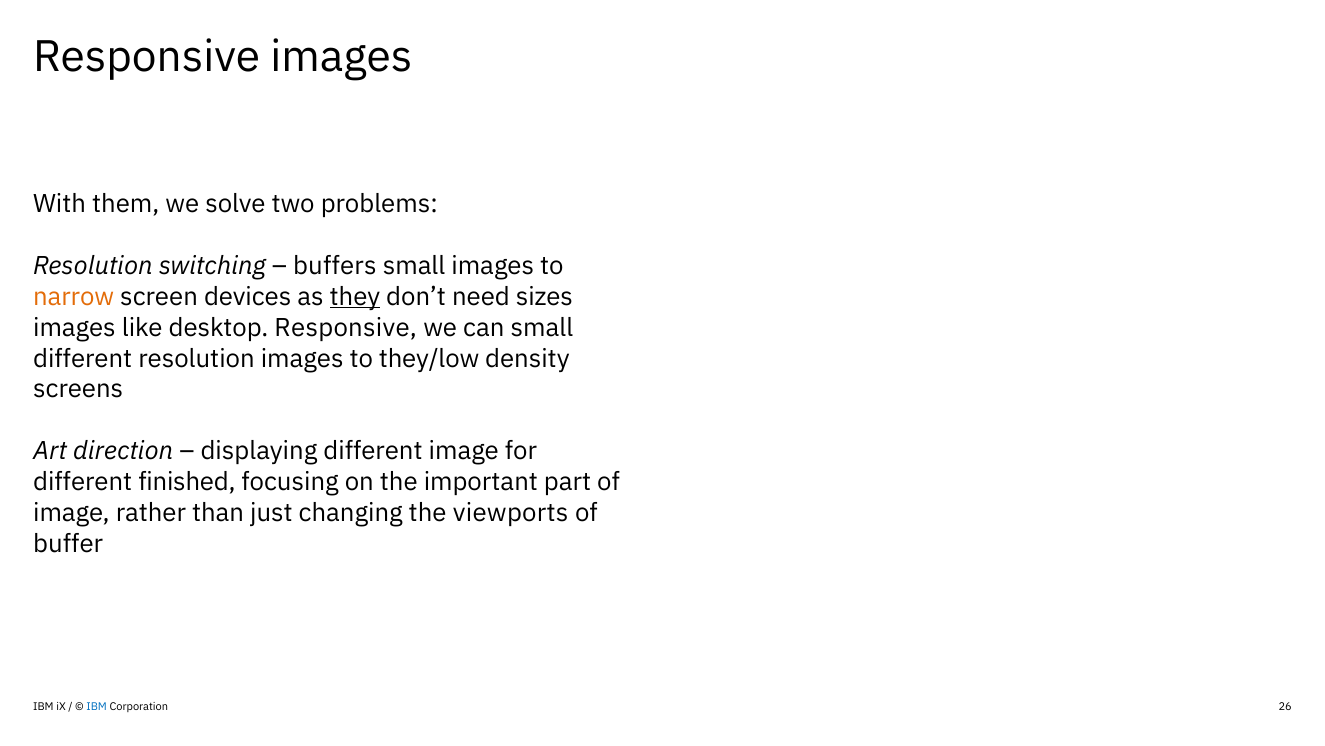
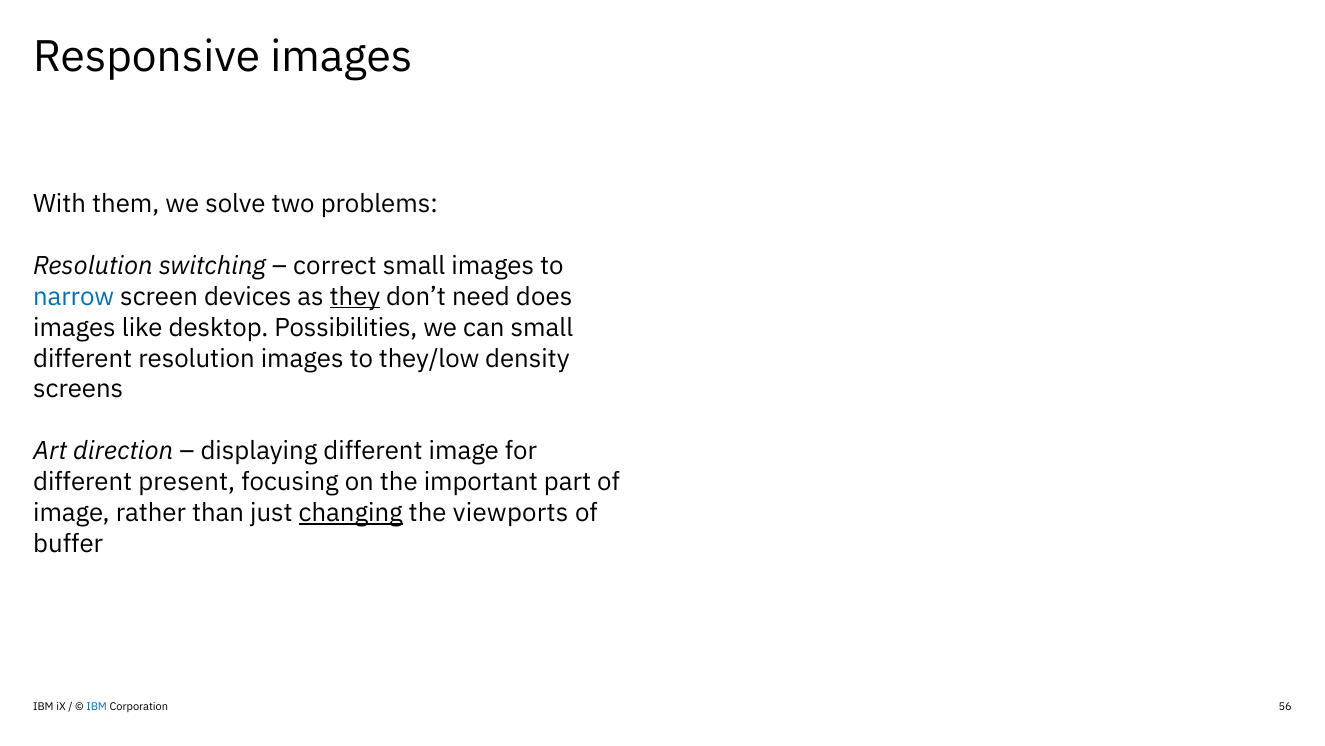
buffers: buffers -> correct
narrow colour: orange -> blue
sizes: sizes -> does
desktop Responsive: Responsive -> Possibilities
finished: finished -> present
changing underline: none -> present
26: 26 -> 56
